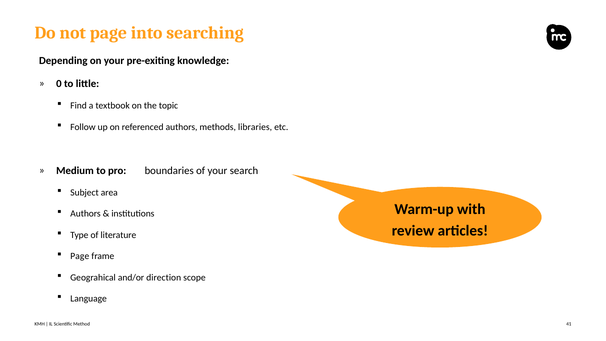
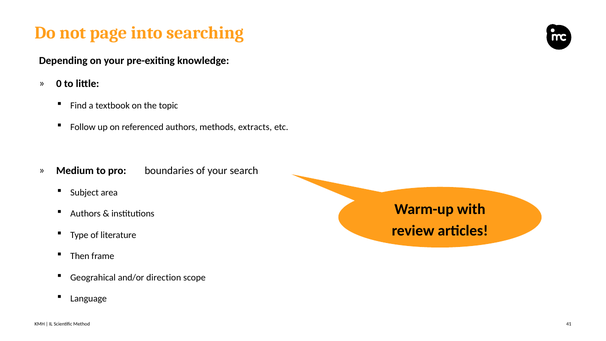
libraries: libraries -> extracts
Page at (80, 256): Page -> Then
